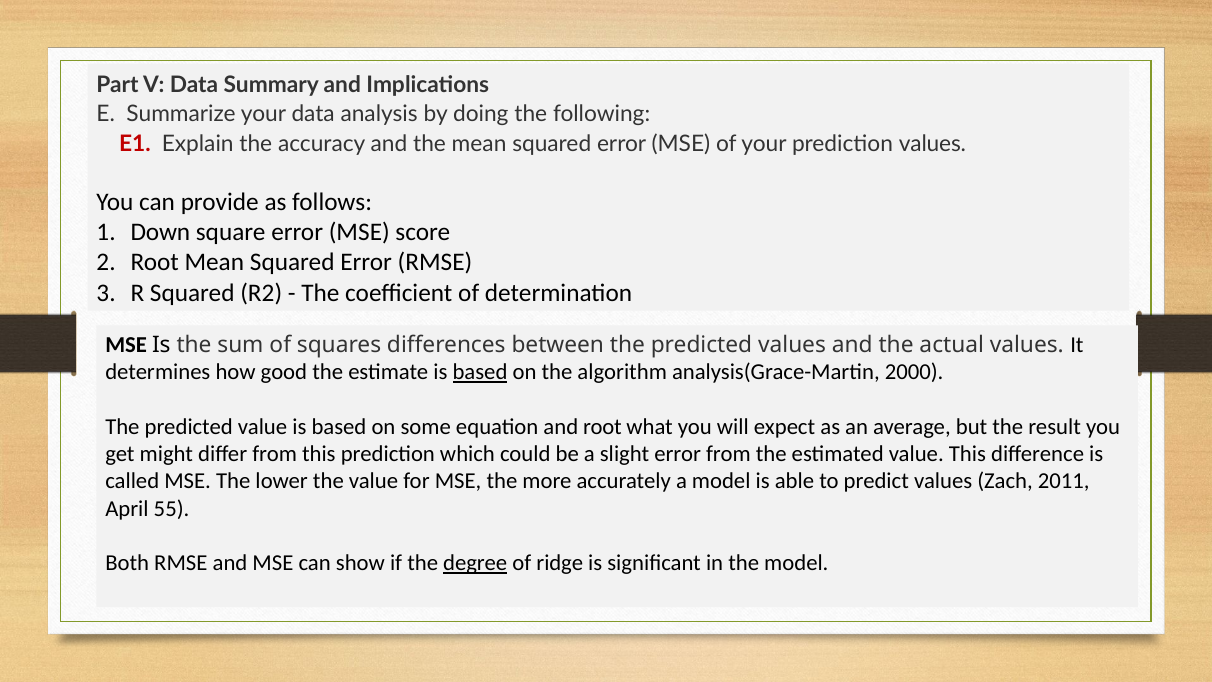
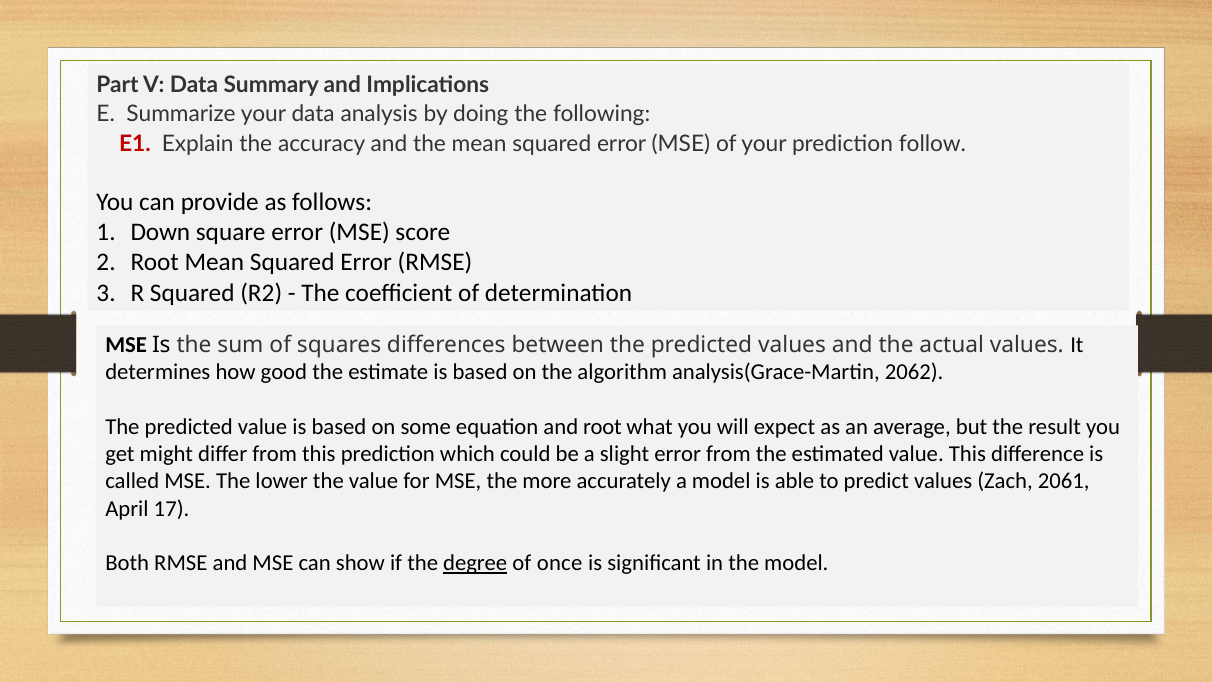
prediction values: values -> follow
based at (480, 372) underline: present -> none
2000: 2000 -> 2062
2011: 2011 -> 2061
55: 55 -> 17
ridge: ridge -> once
